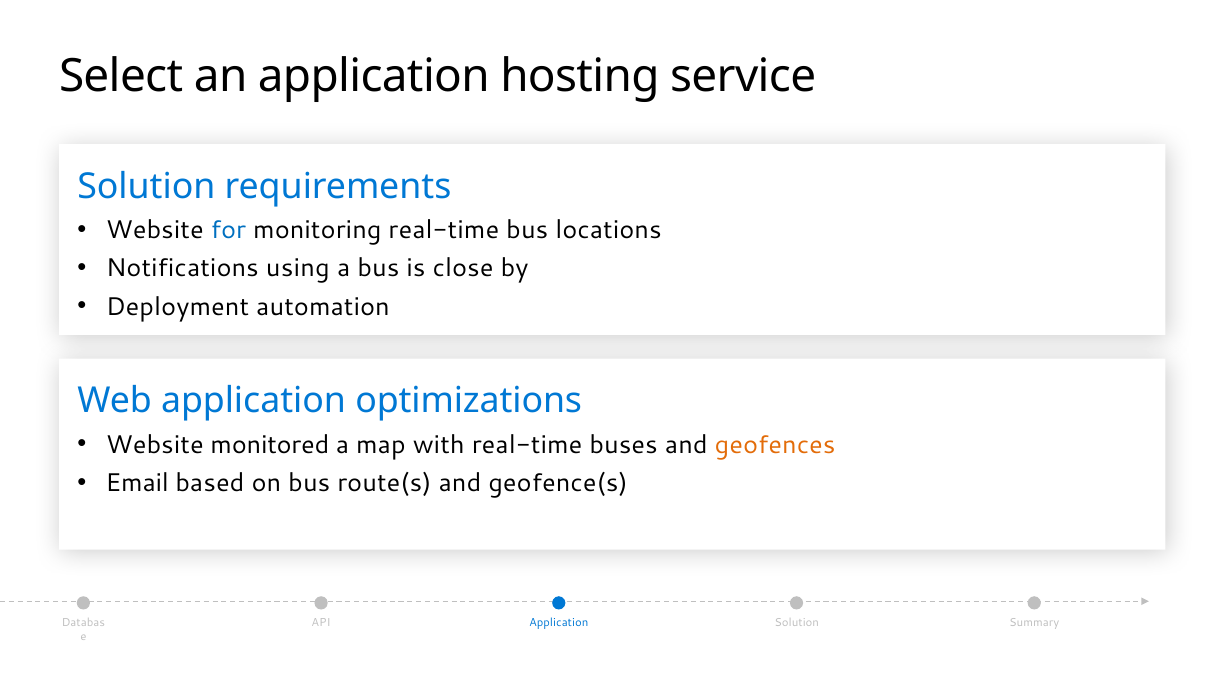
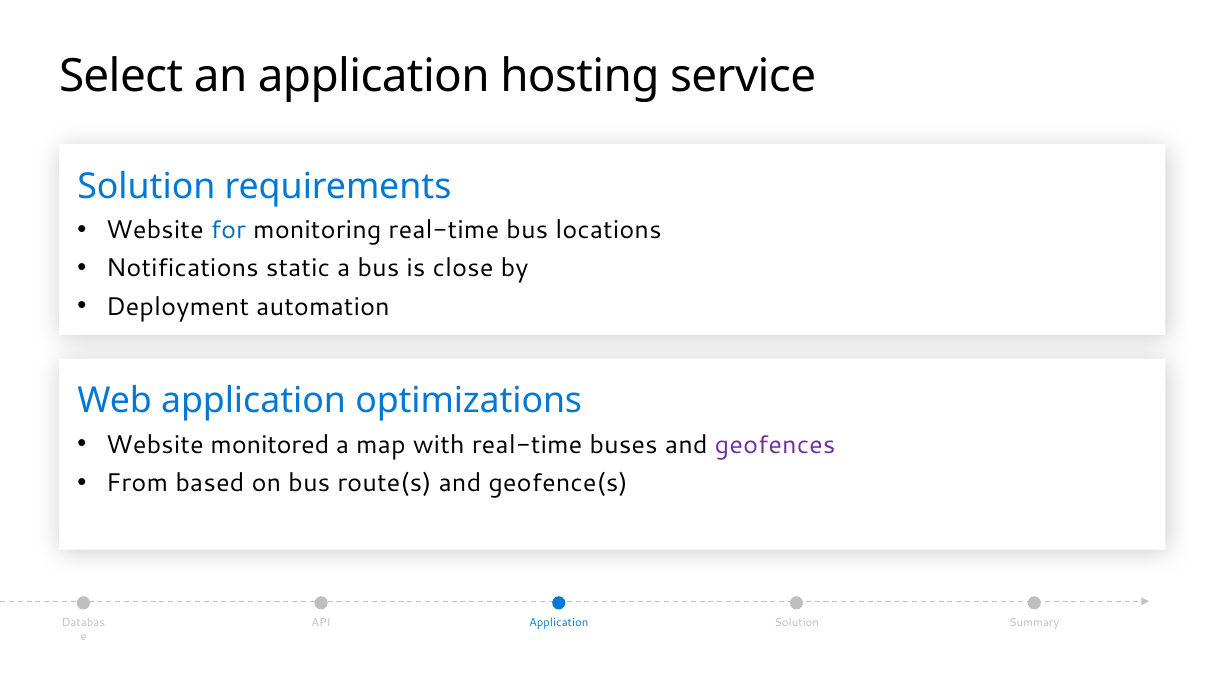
using: using -> static
geofences colour: orange -> purple
Email: Email -> From
